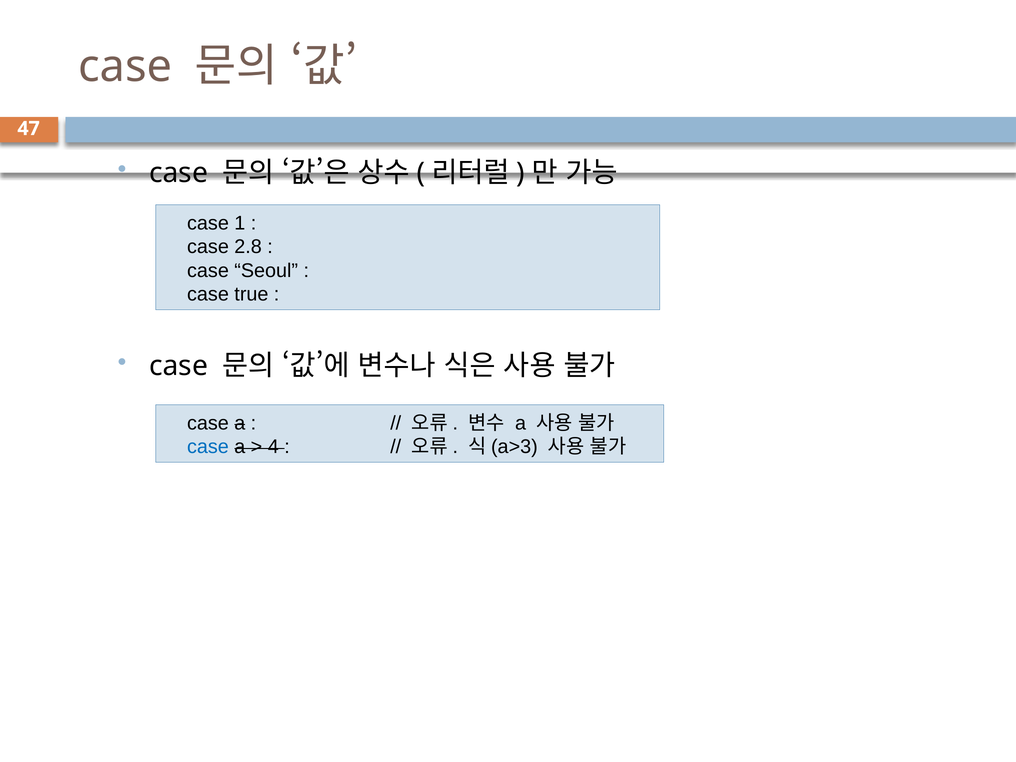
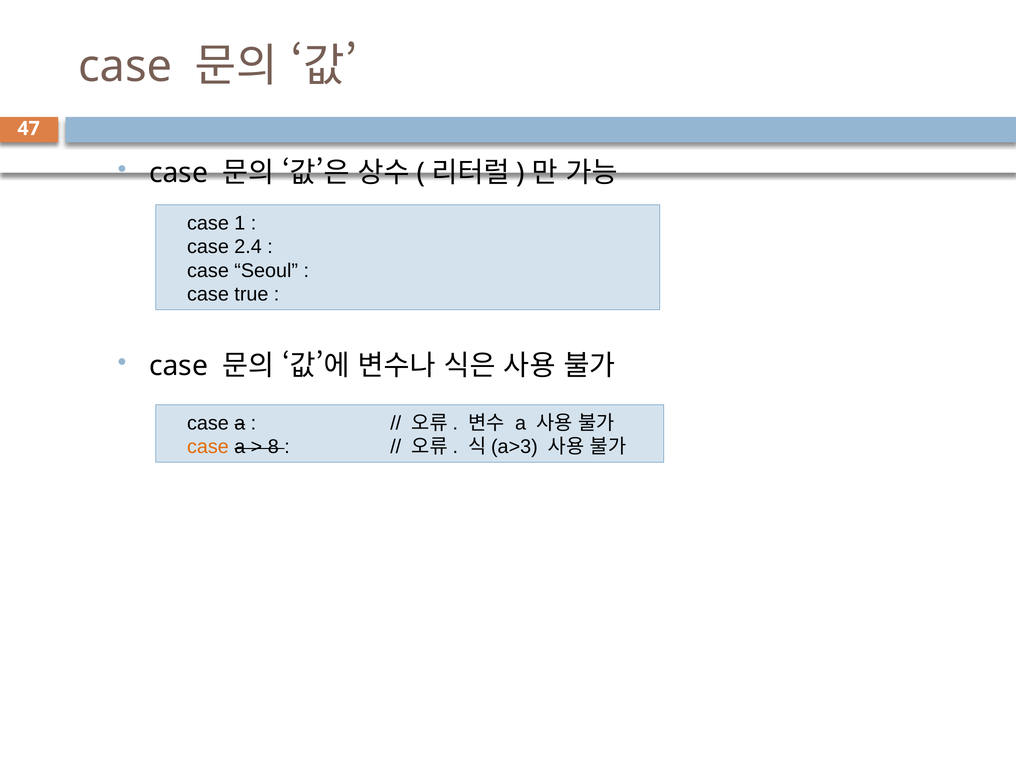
2.8: 2.8 -> 2.4
case at (208, 447) colour: blue -> orange
4: 4 -> 8
